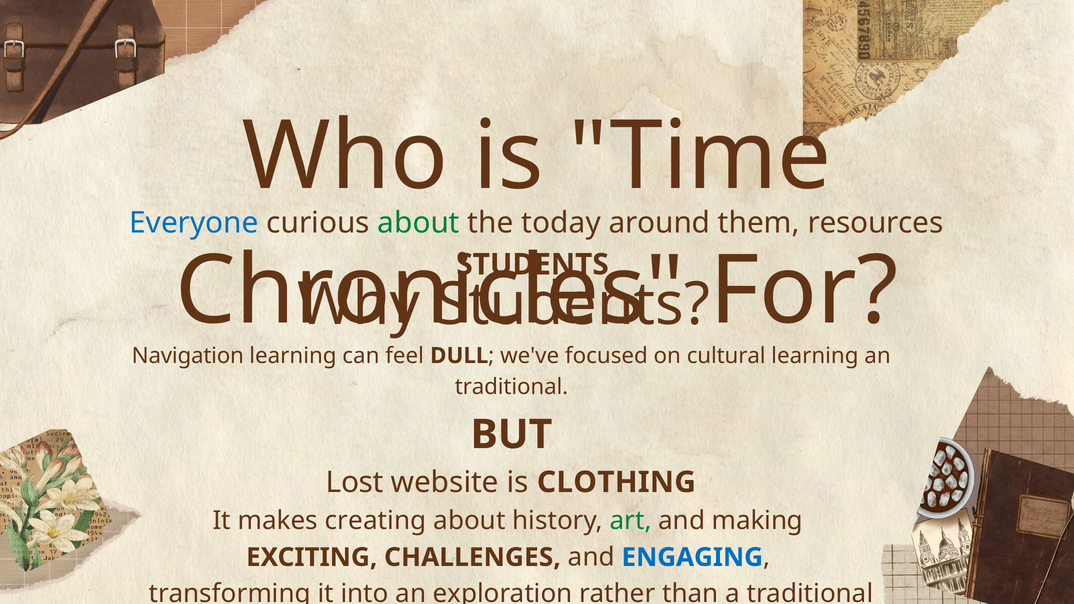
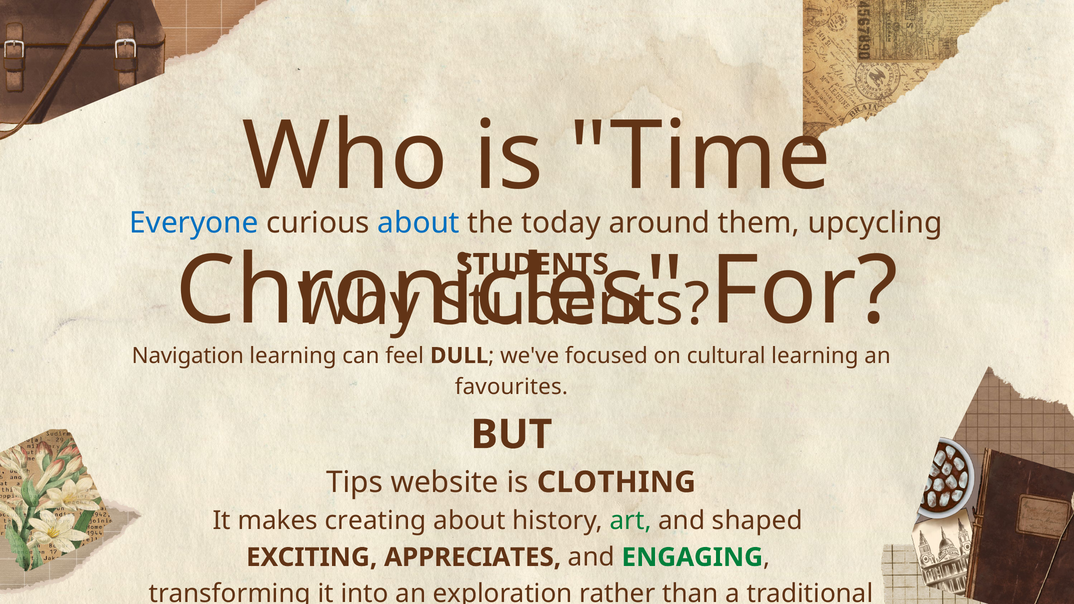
about at (419, 223) colour: green -> blue
resources: resources -> upcycling
traditional at (511, 387): traditional -> favourites
Lost: Lost -> Tips
making: making -> shaped
CHALLENGES: CHALLENGES -> APPRECIATES
ENGAGING colour: blue -> green
